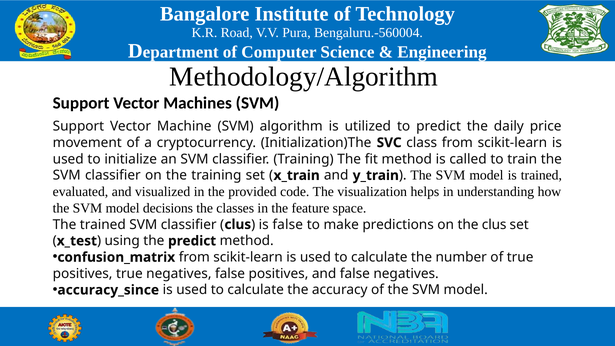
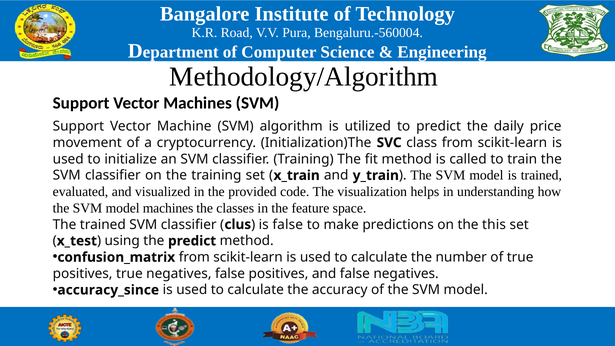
model decisions: decisions -> machines
the clus: clus -> this
